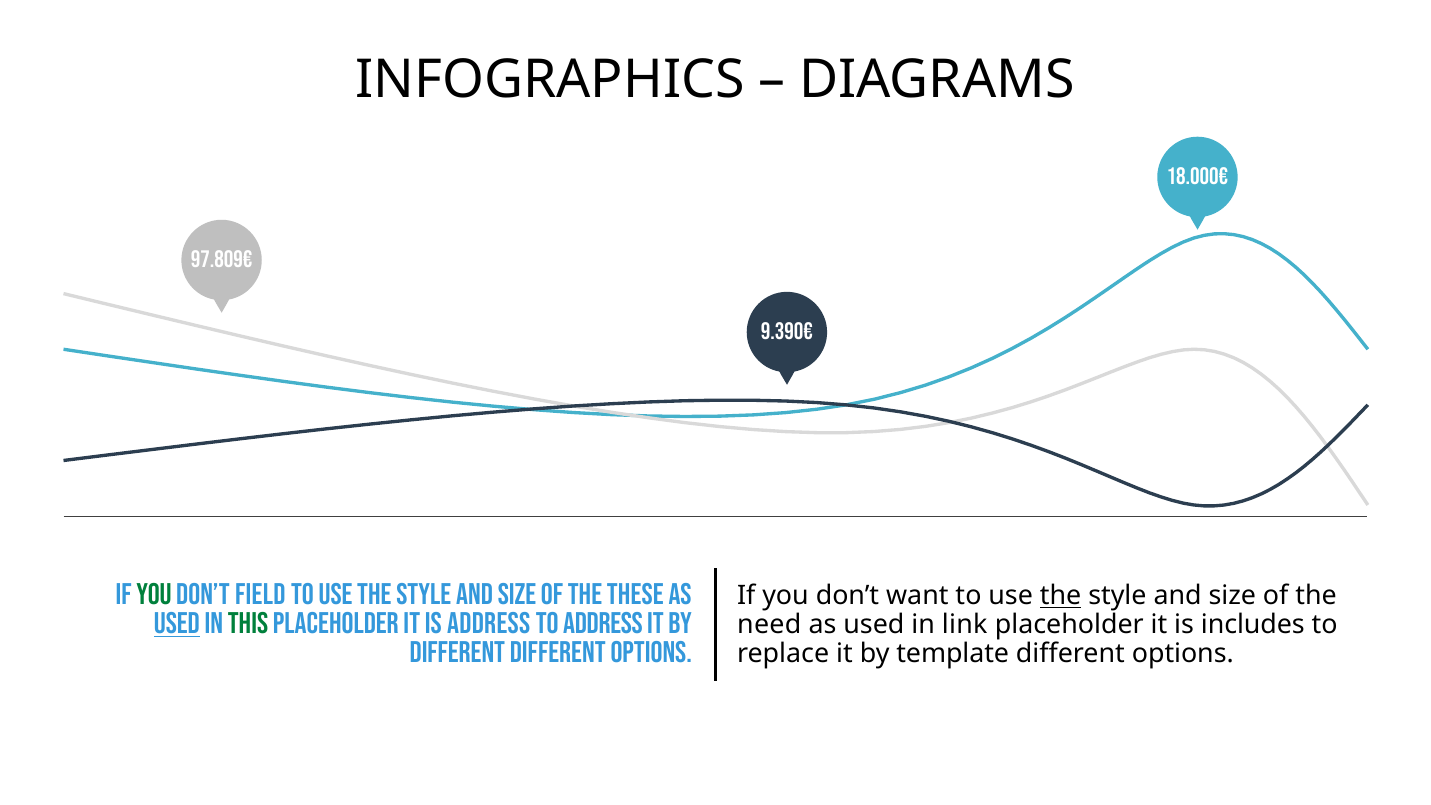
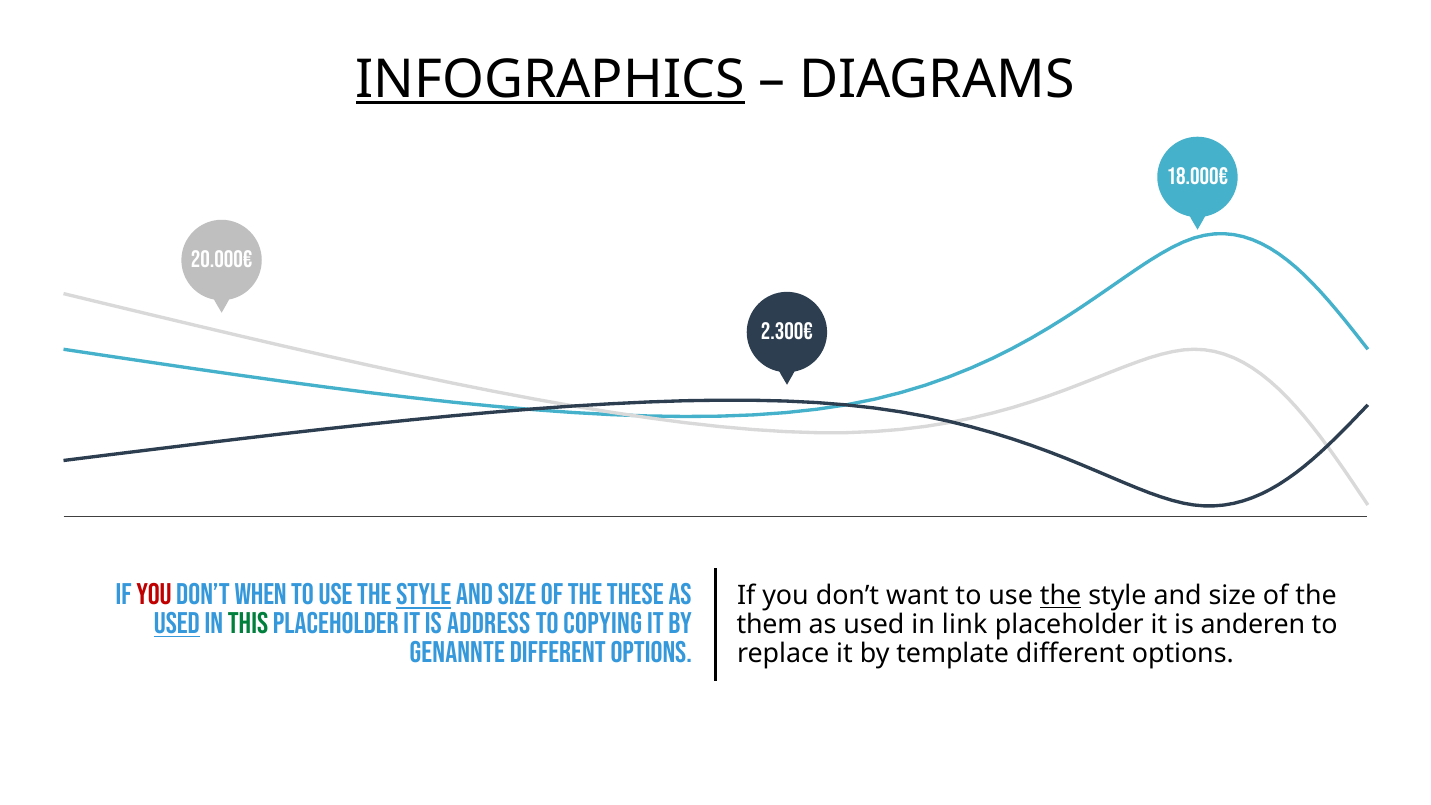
INFOGRAPHICS underline: none -> present
97.809€: 97.809€ -> 20.000€
9.390€: 9.390€ -> 2.300€
you at (154, 595) colour: green -> red
field: field -> when
style at (424, 595) underline: none -> present
to address: address -> copying
need: need -> them
includes: includes -> anderen
different at (457, 652): different -> genannte
